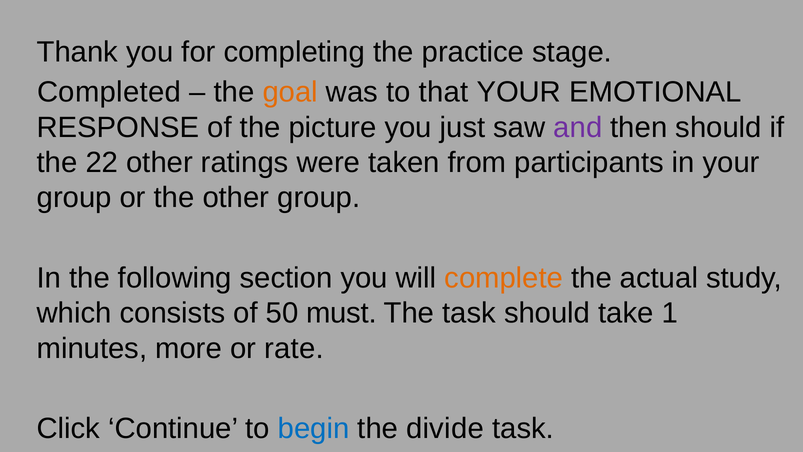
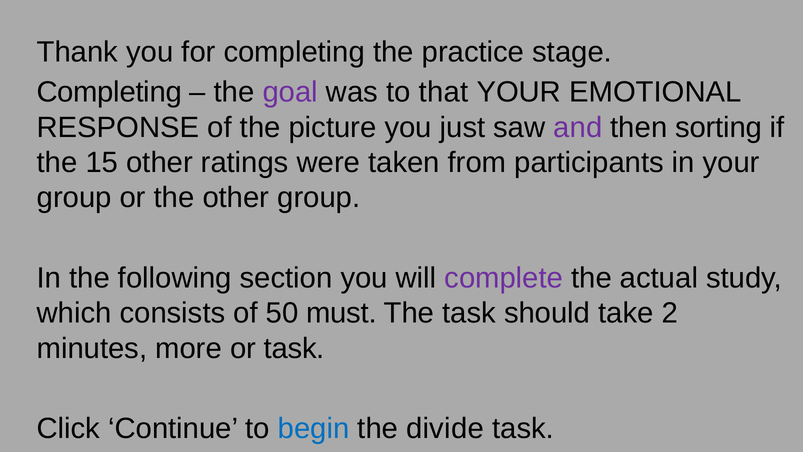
Completed at (109, 92): Completed -> Completing
goal colour: orange -> purple
then should: should -> sorting
22: 22 -> 15
complete colour: orange -> purple
1: 1 -> 2
or rate: rate -> task
